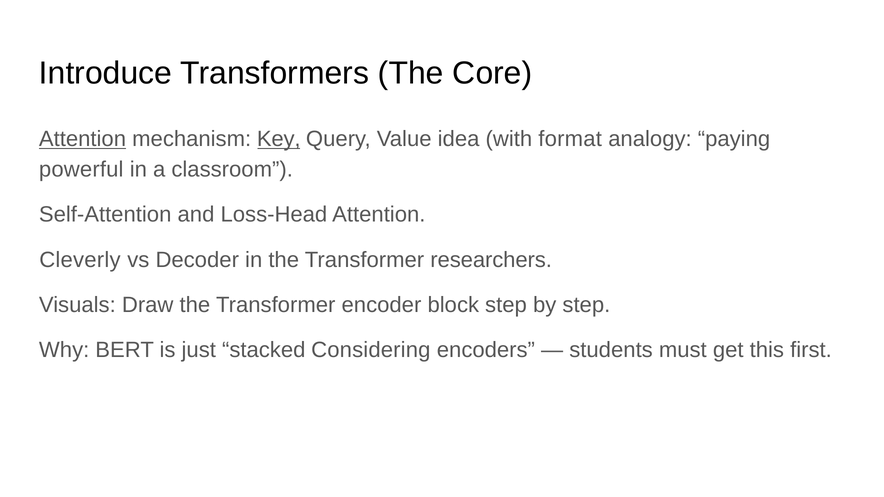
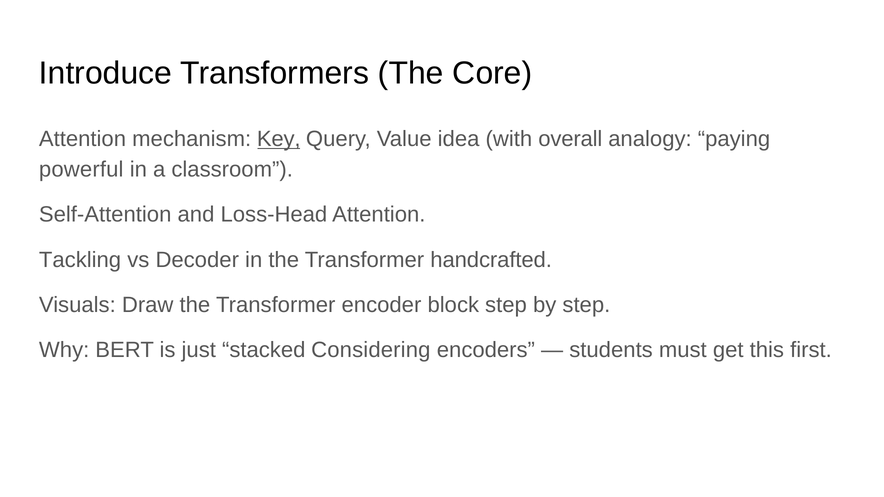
Attention at (83, 139) underline: present -> none
format: format -> overall
Cleverly: Cleverly -> Tackling
researchers: researchers -> handcrafted
